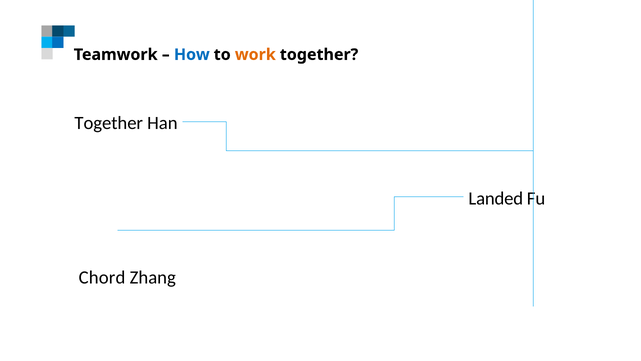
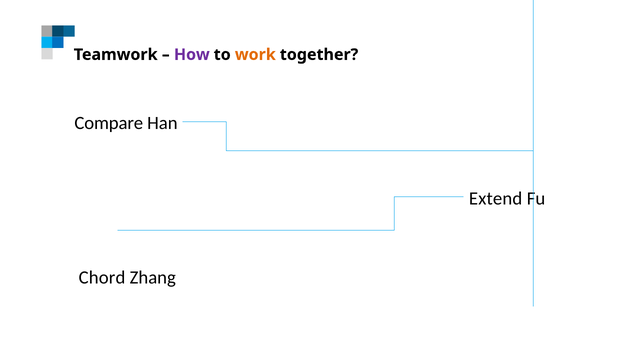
How colour: blue -> purple
Together at (109, 123): Together -> Compare
Landed: Landed -> Extend
